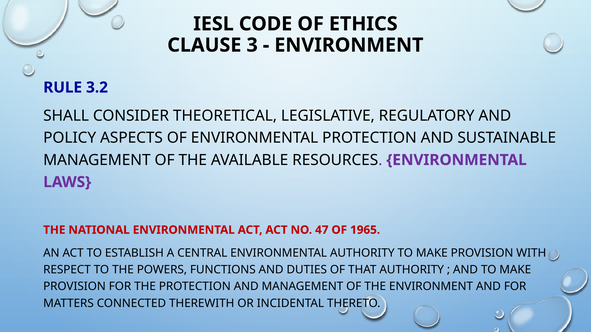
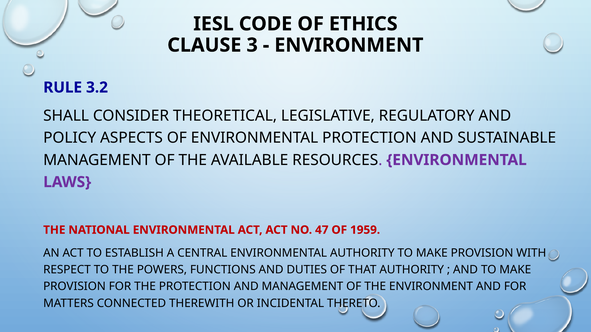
1965: 1965 -> 1959
